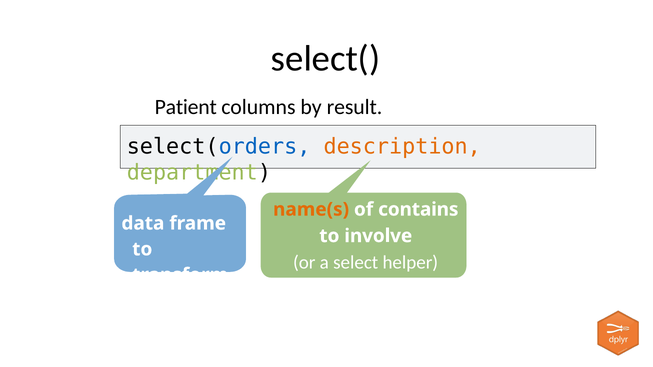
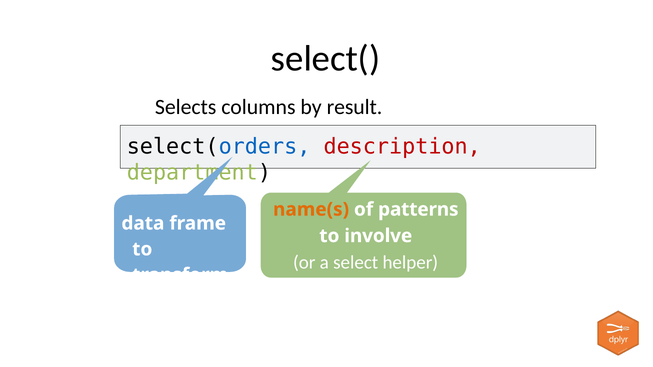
Patient: Patient -> Selects
description colour: orange -> red
contains: contains -> patterns
